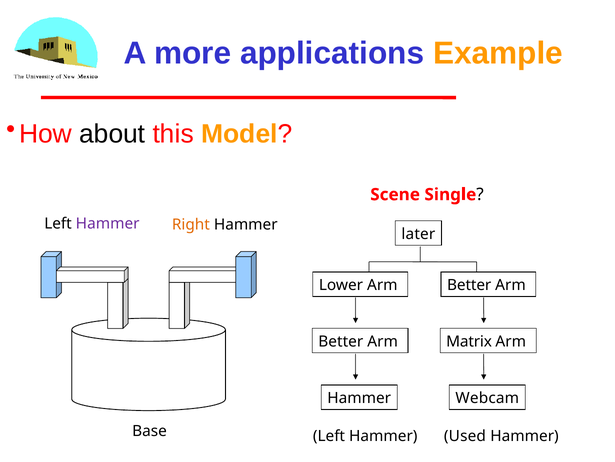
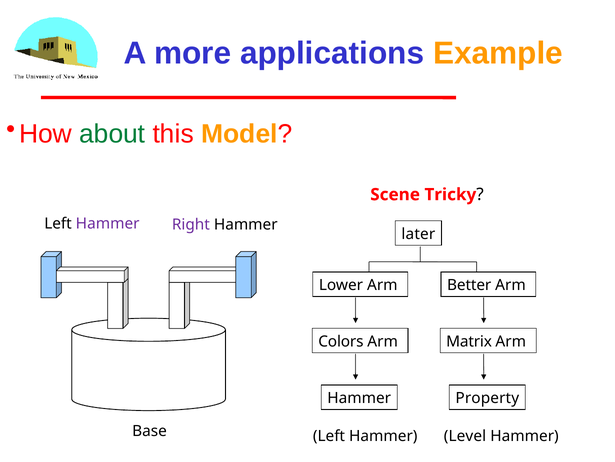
about colour: black -> green
Single: Single -> Tricky
Right colour: orange -> purple
Better at (341, 341): Better -> Colors
Webcam: Webcam -> Property
Used: Used -> Level
